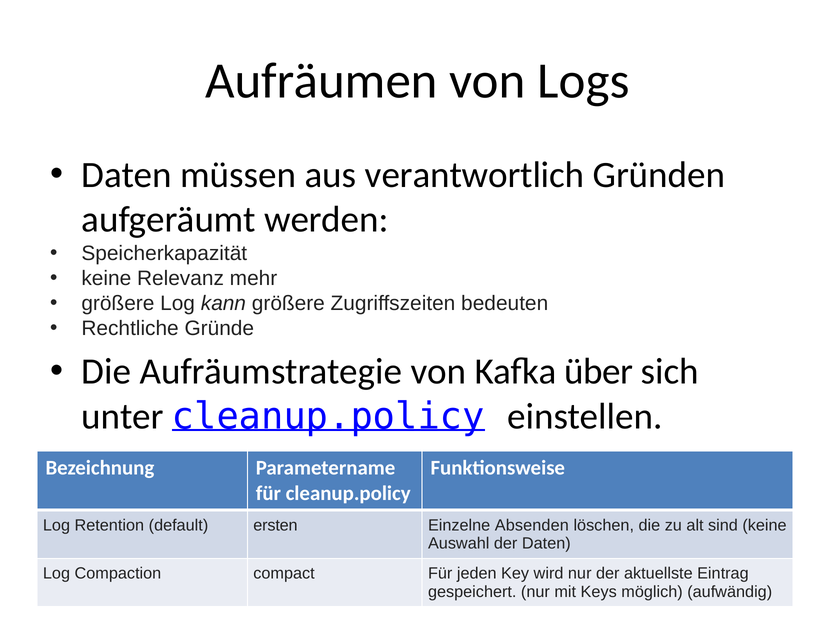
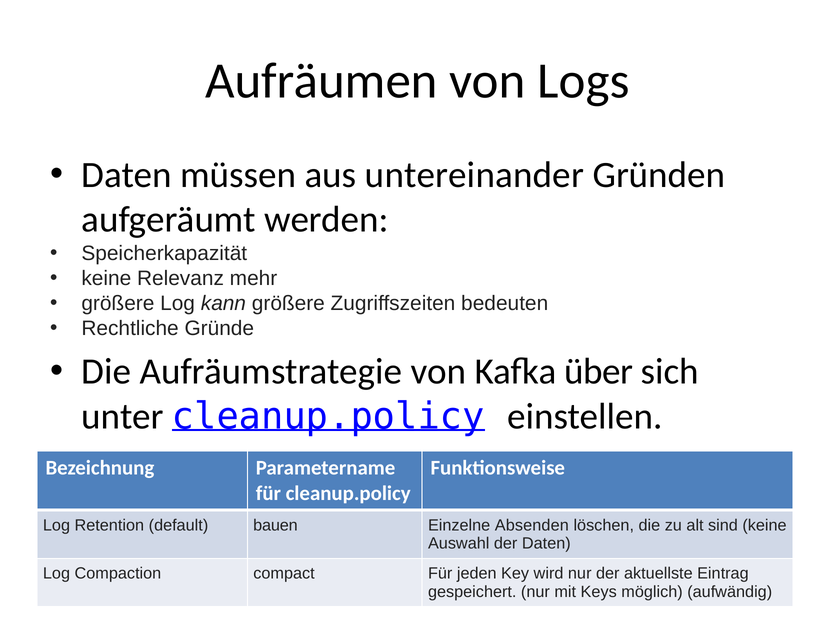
verantwortlich: verantwortlich -> untereinander
ersten: ersten -> bauen
